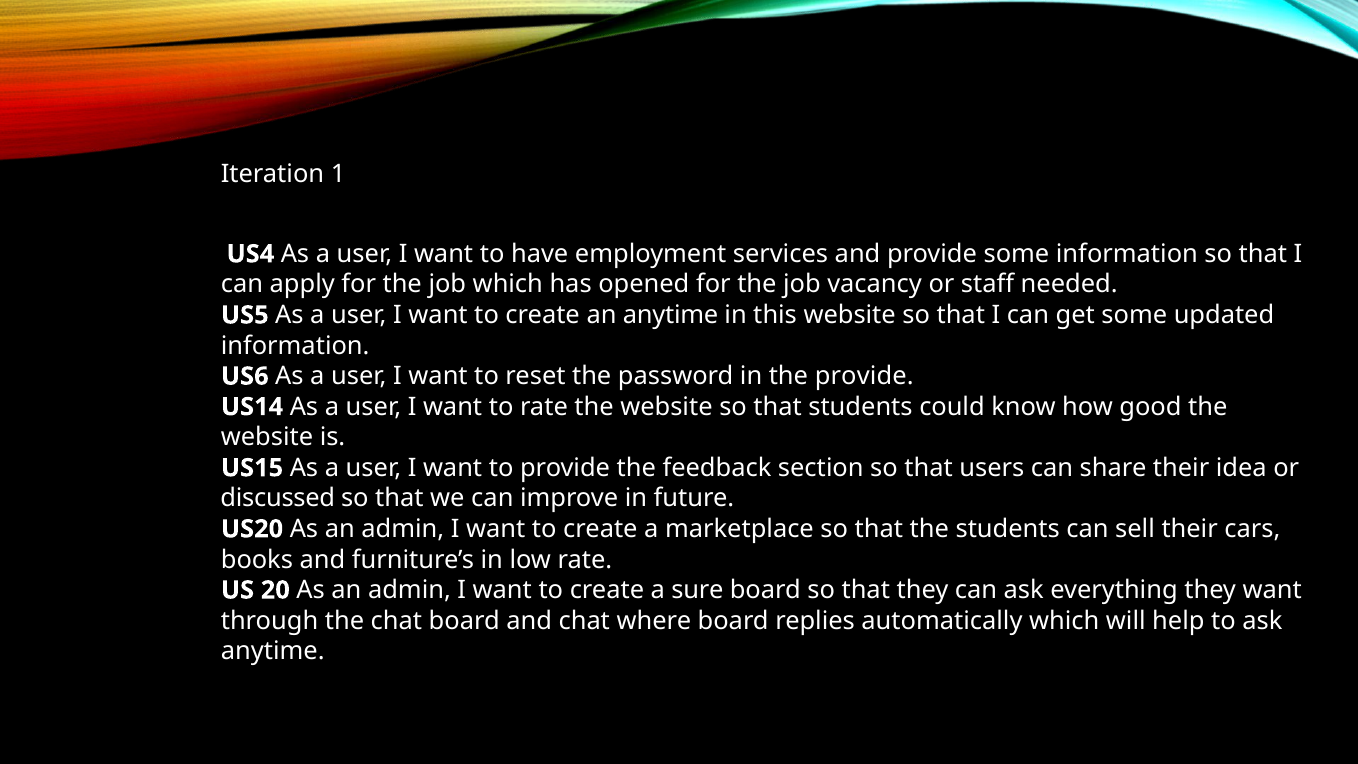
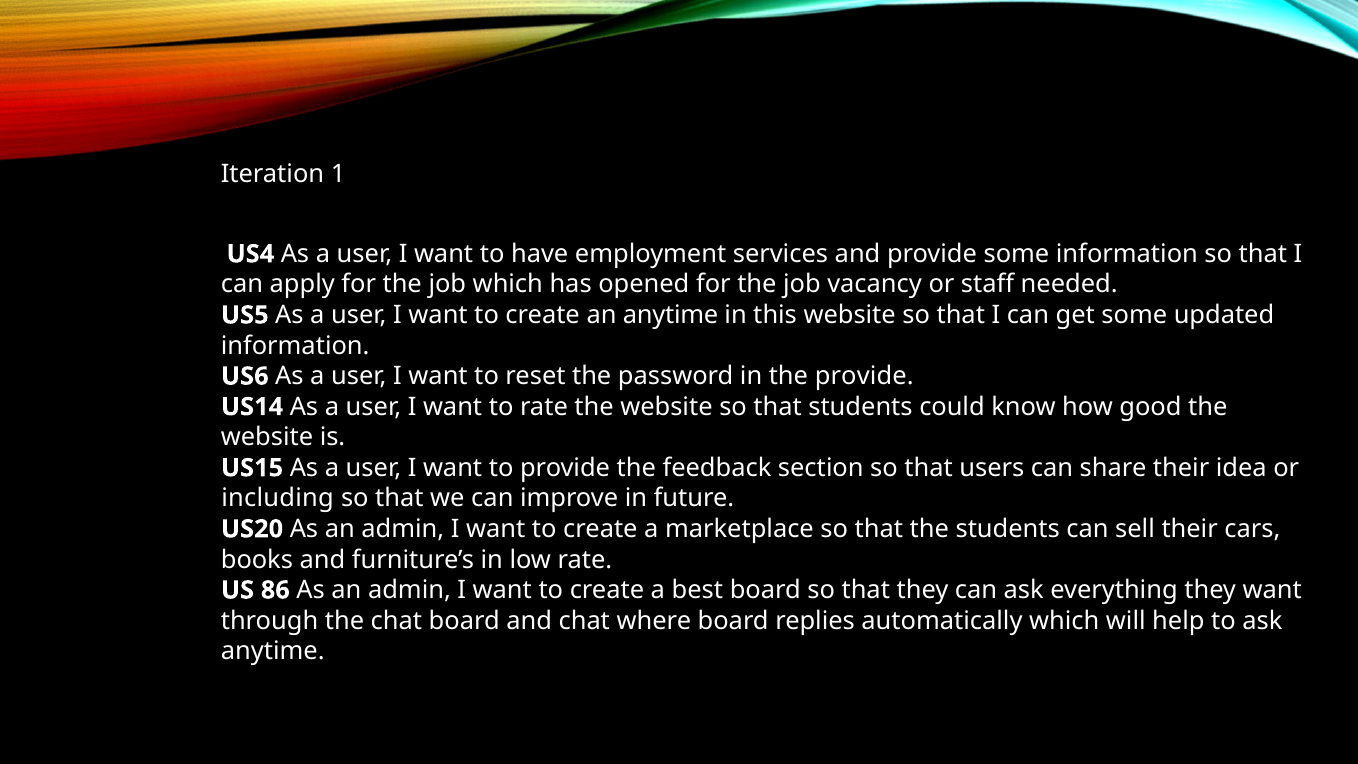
discussed: discussed -> including
20: 20 -> 86
sure: sure -> best
